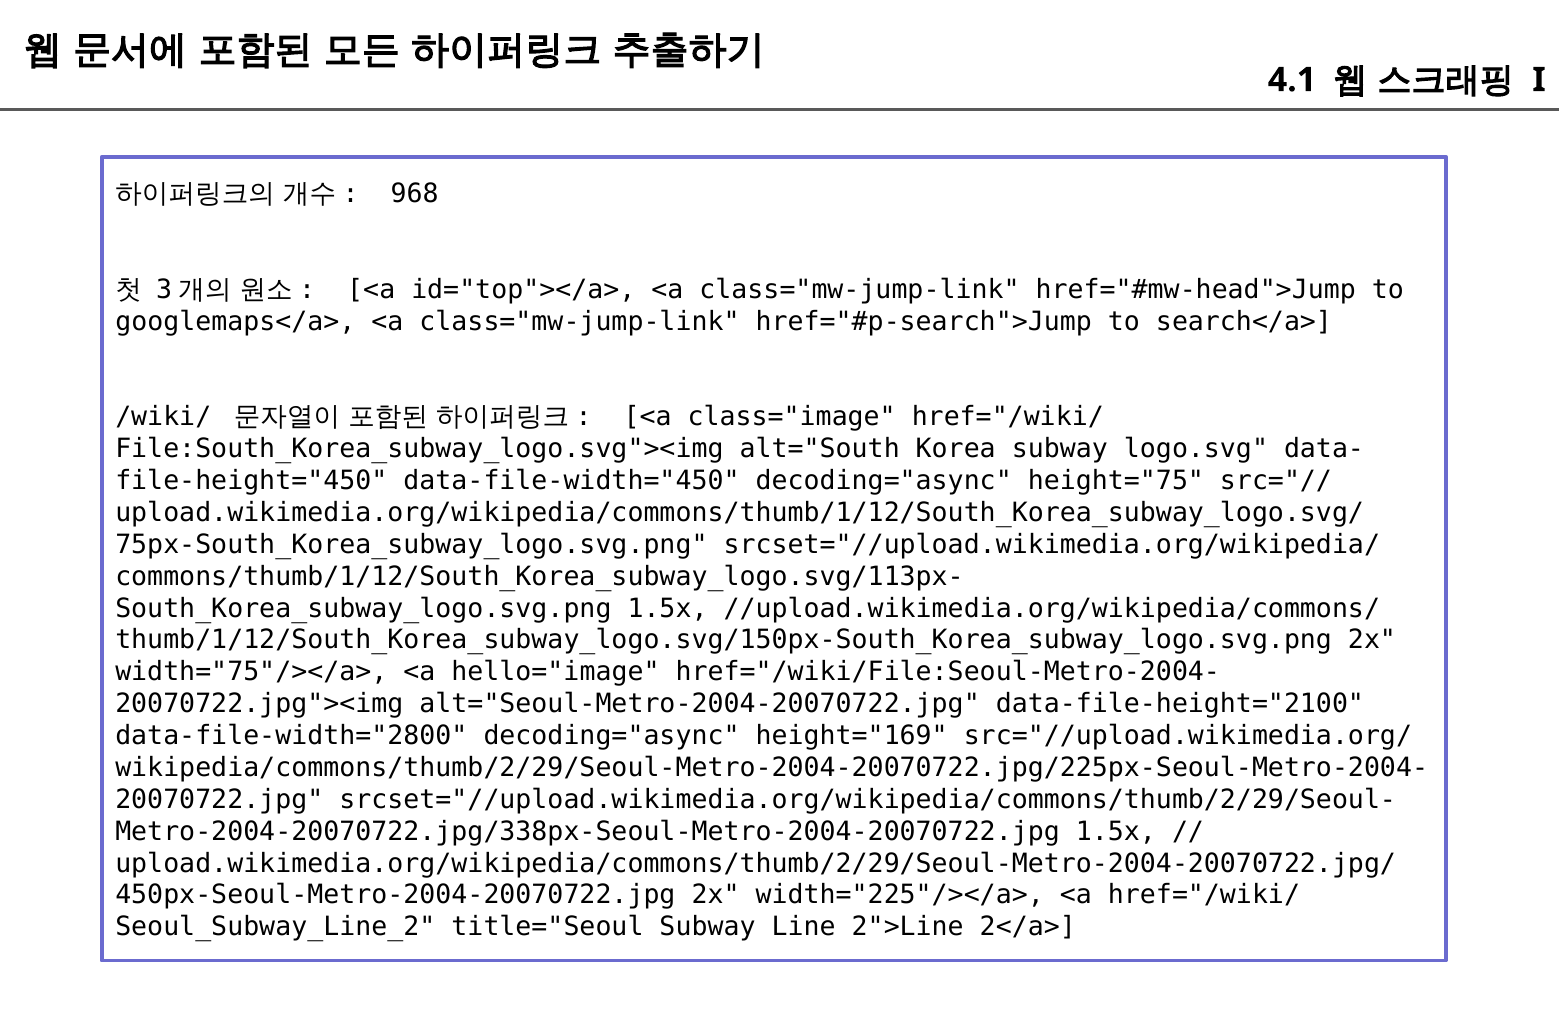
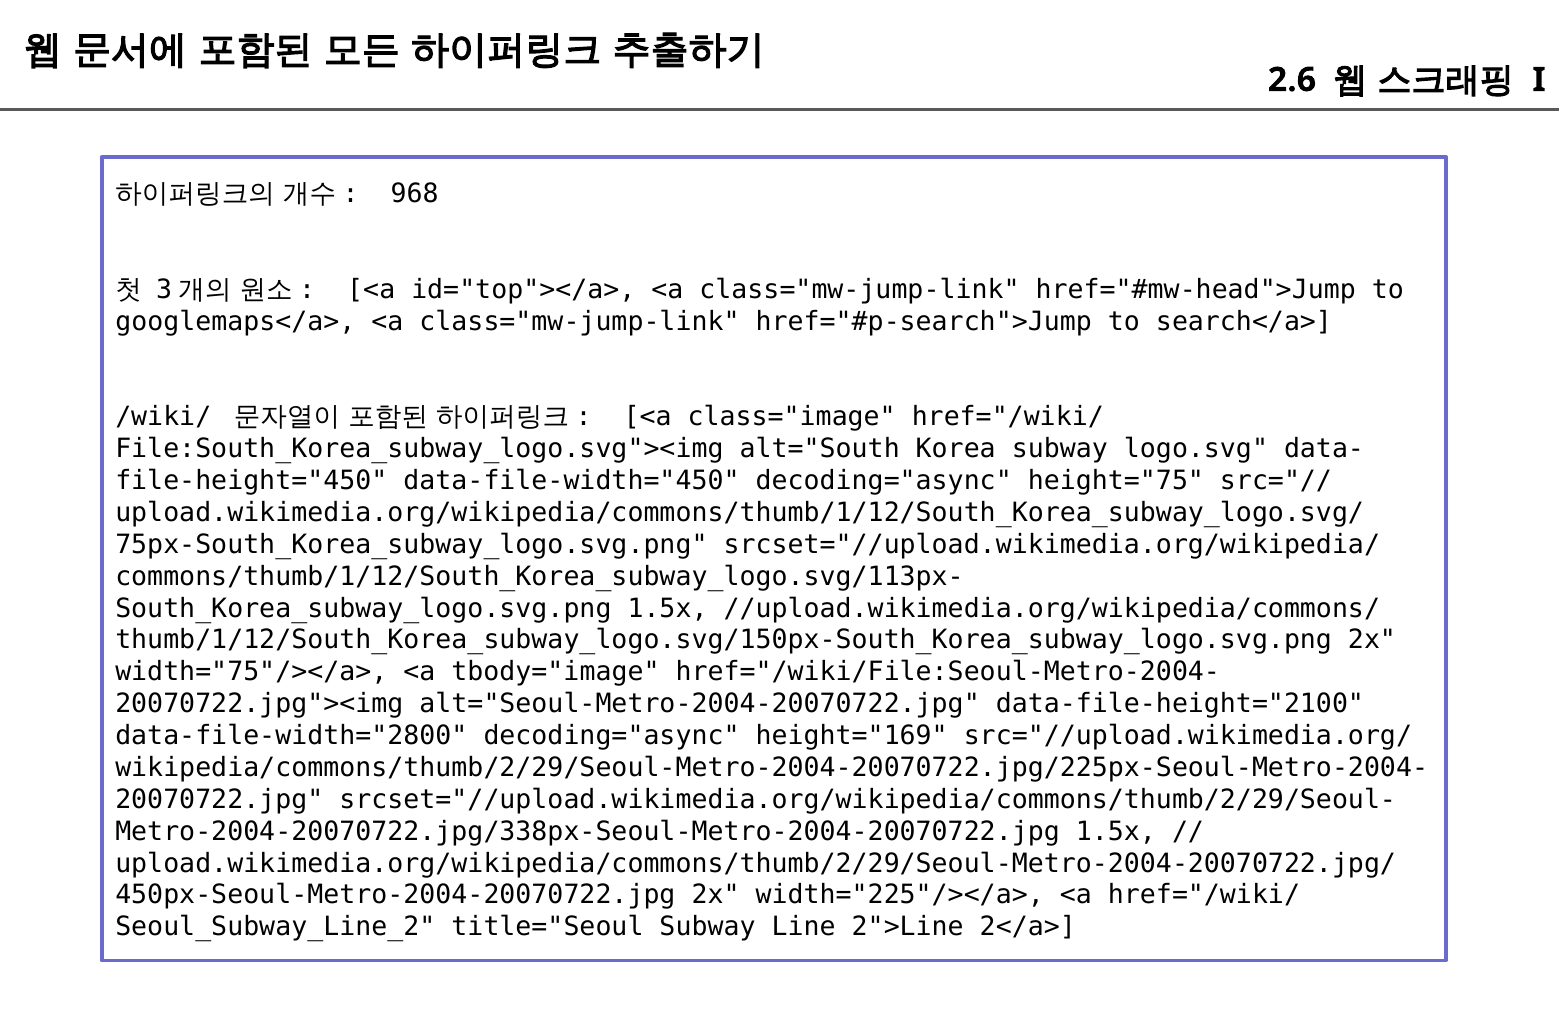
4.1: 4.1 -> 2.6
hello="image: hello="image -> tbody="image
